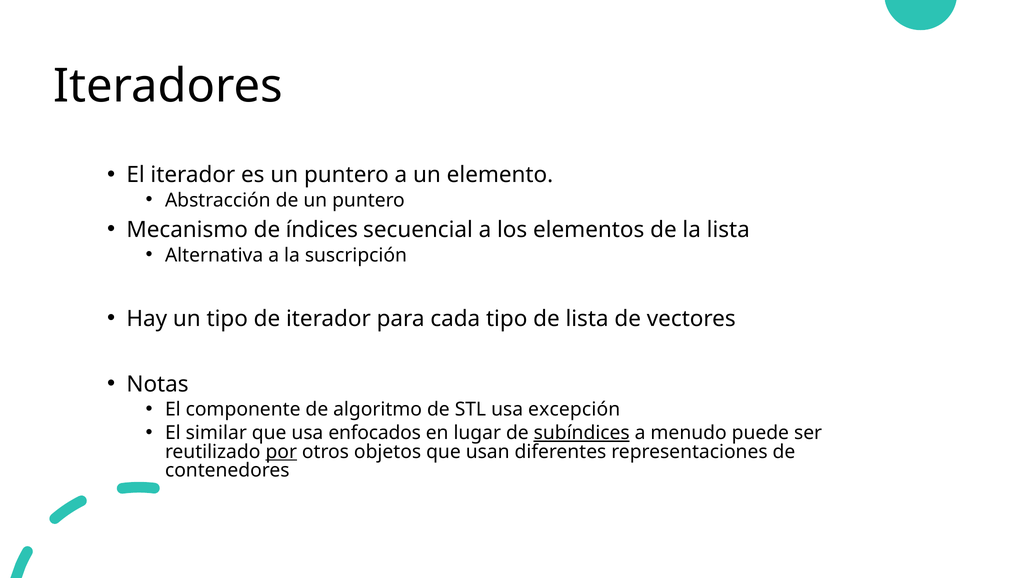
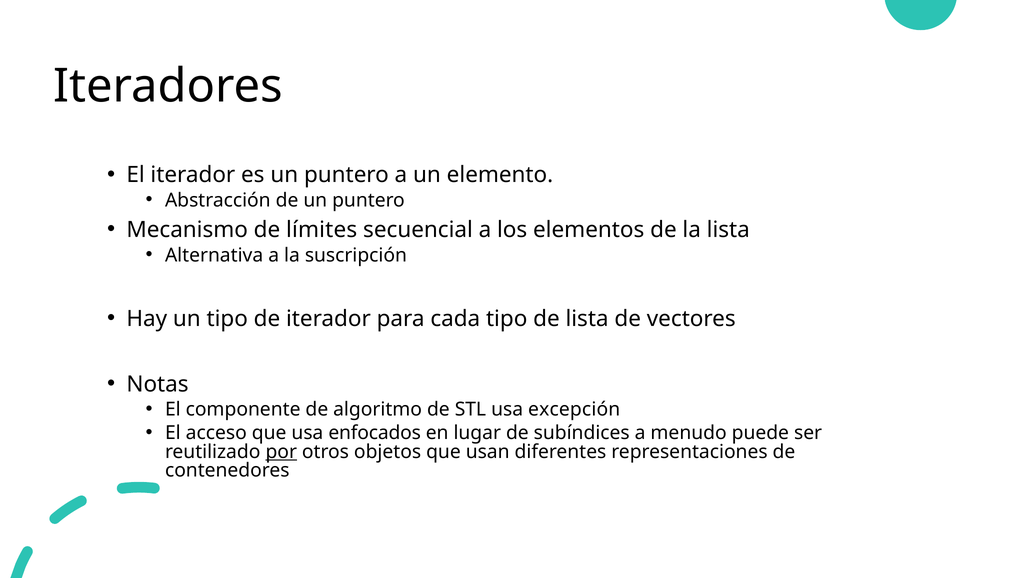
índices: índices -> límites
similar: similar -> acceso
subíndices underline: present -> none
